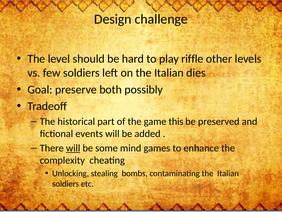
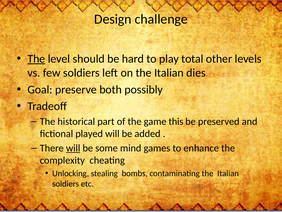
The at (36, 59) underline: none -> present
riffle: riffle -> total
events: events -> played
